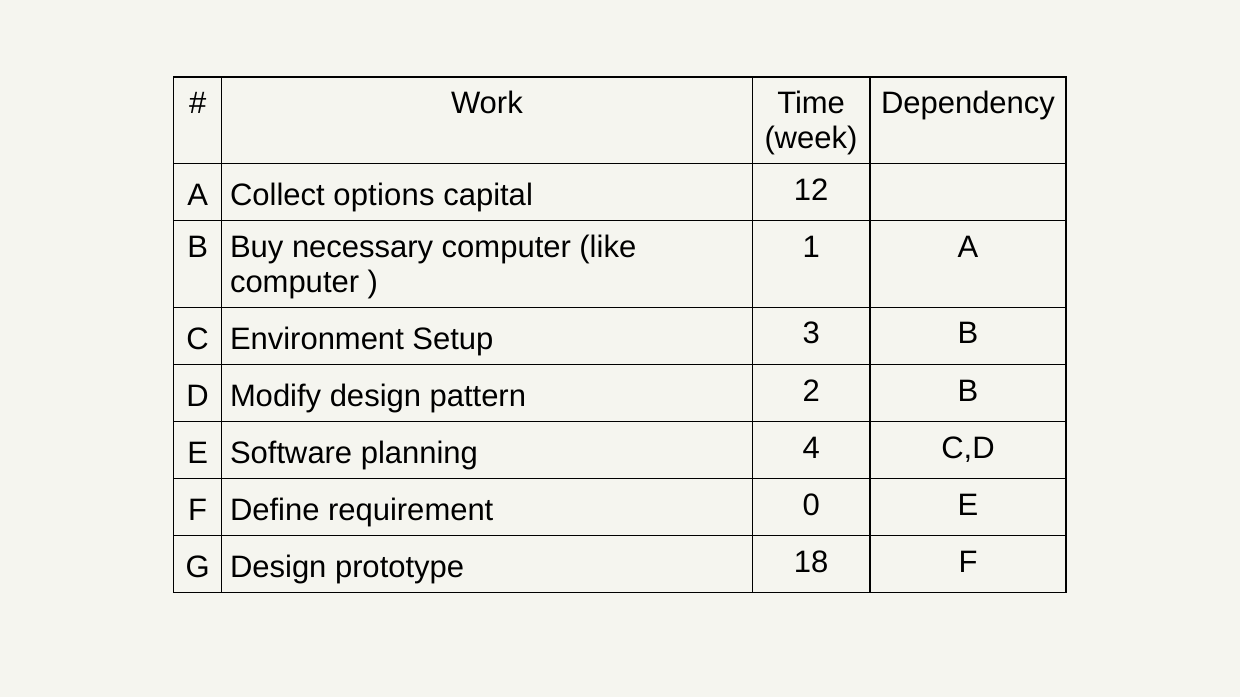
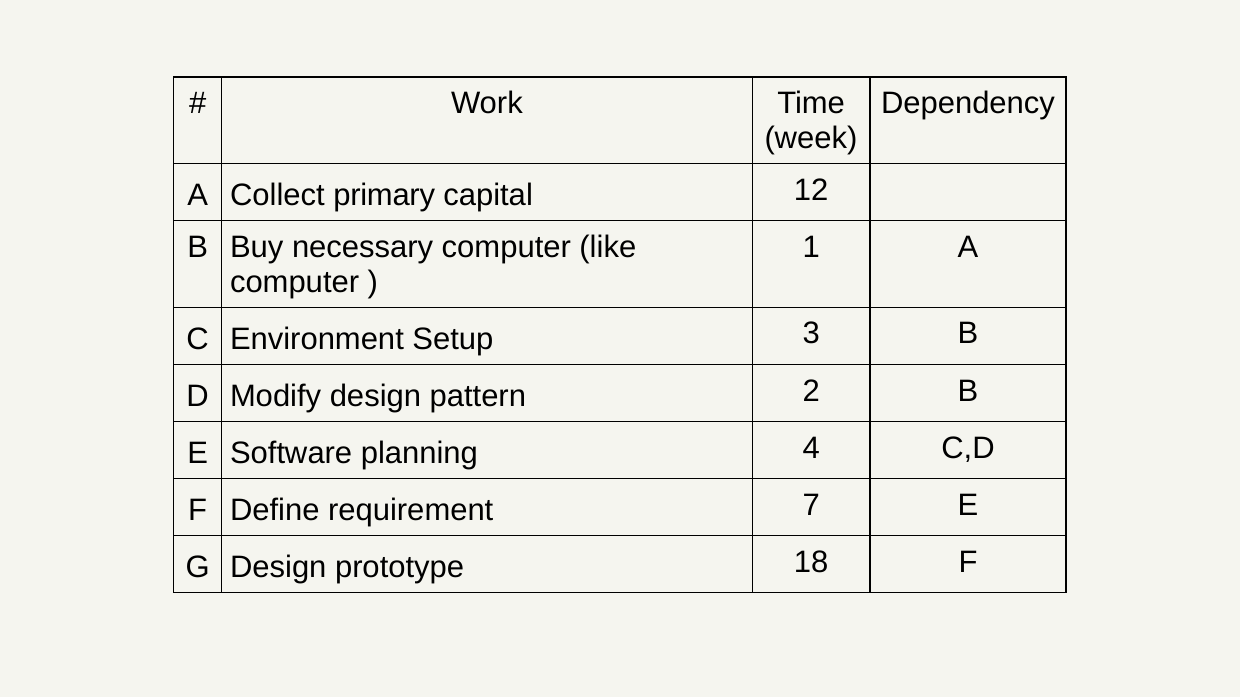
options: options -> primary
0: 0 -> 7
